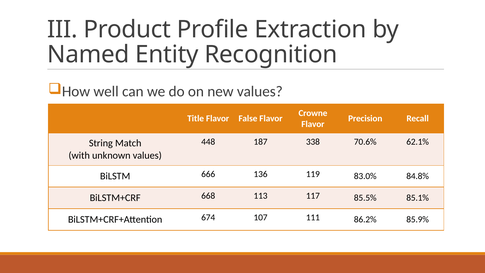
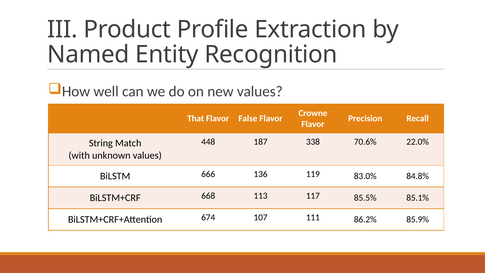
Title: Title -> That
62.1%: 62.1% -> 22.0%
